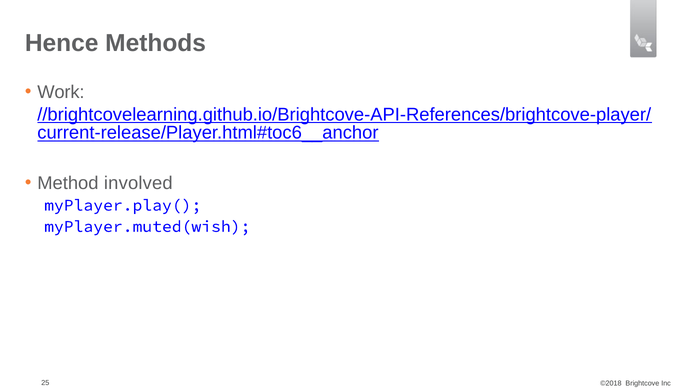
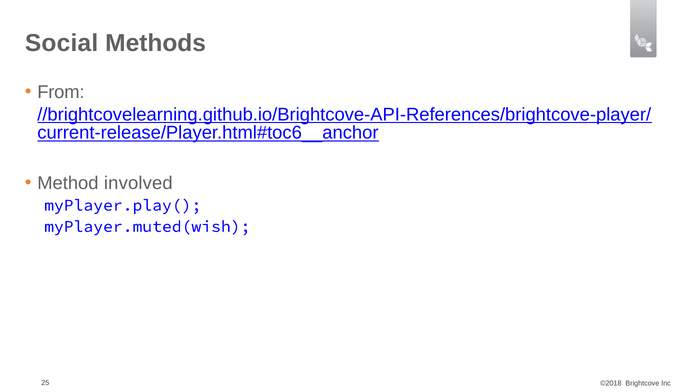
Hence: Hence -> Social
Work: Work -> From
